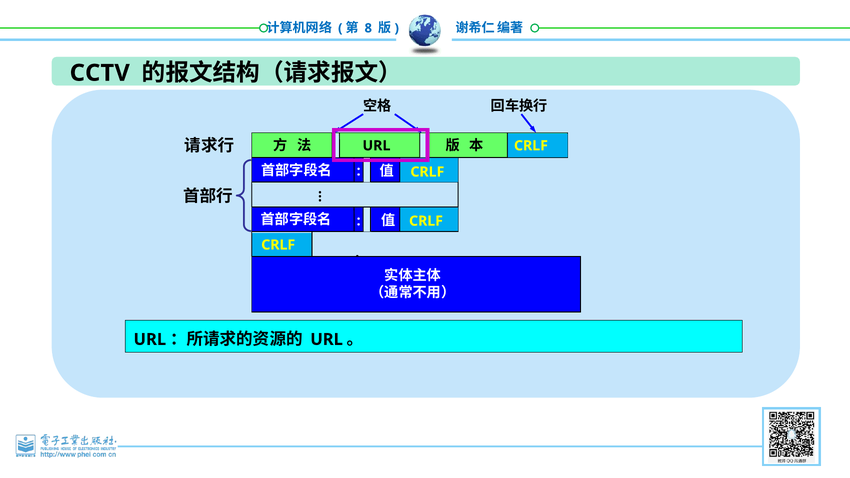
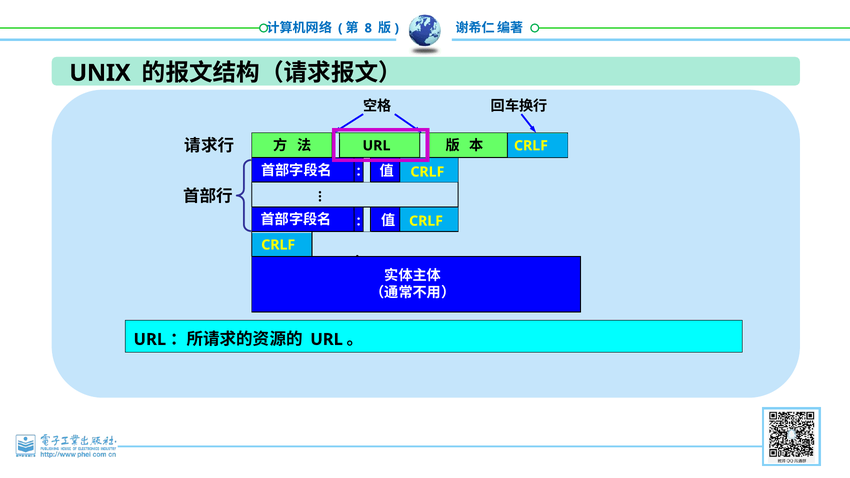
CCTV: CCTV -> UNIX
